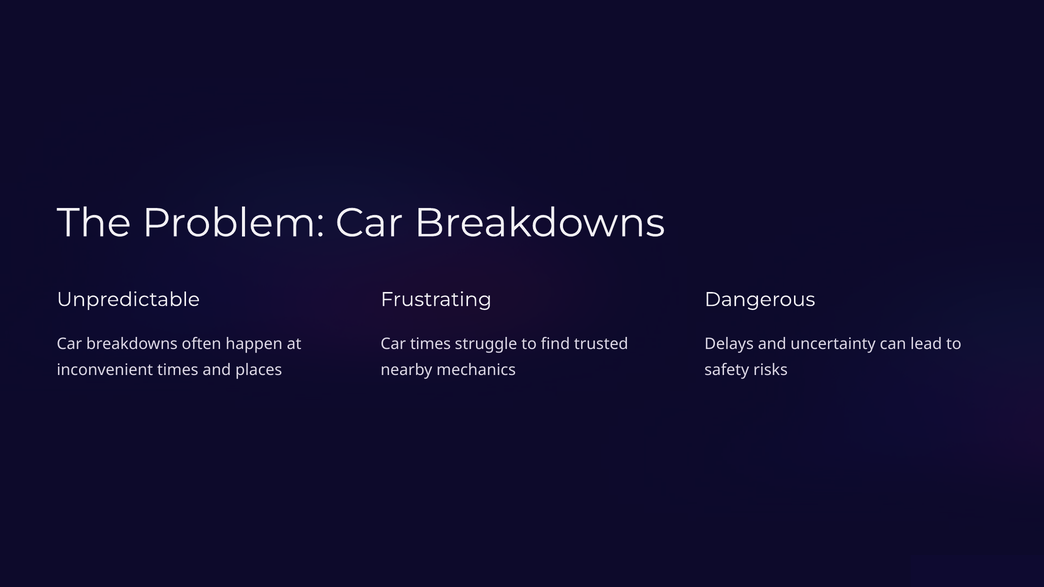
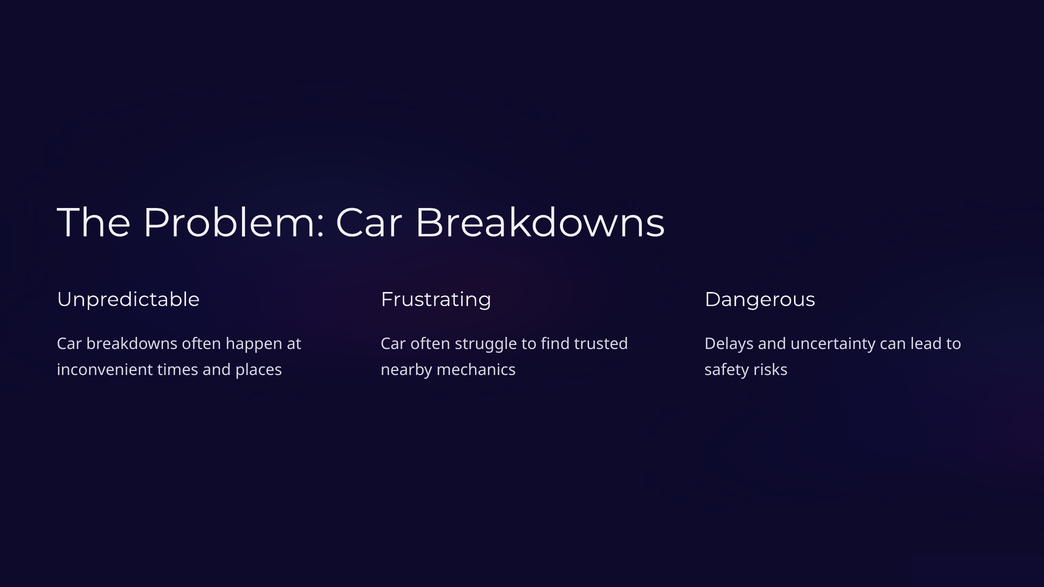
Car times: times -> often
